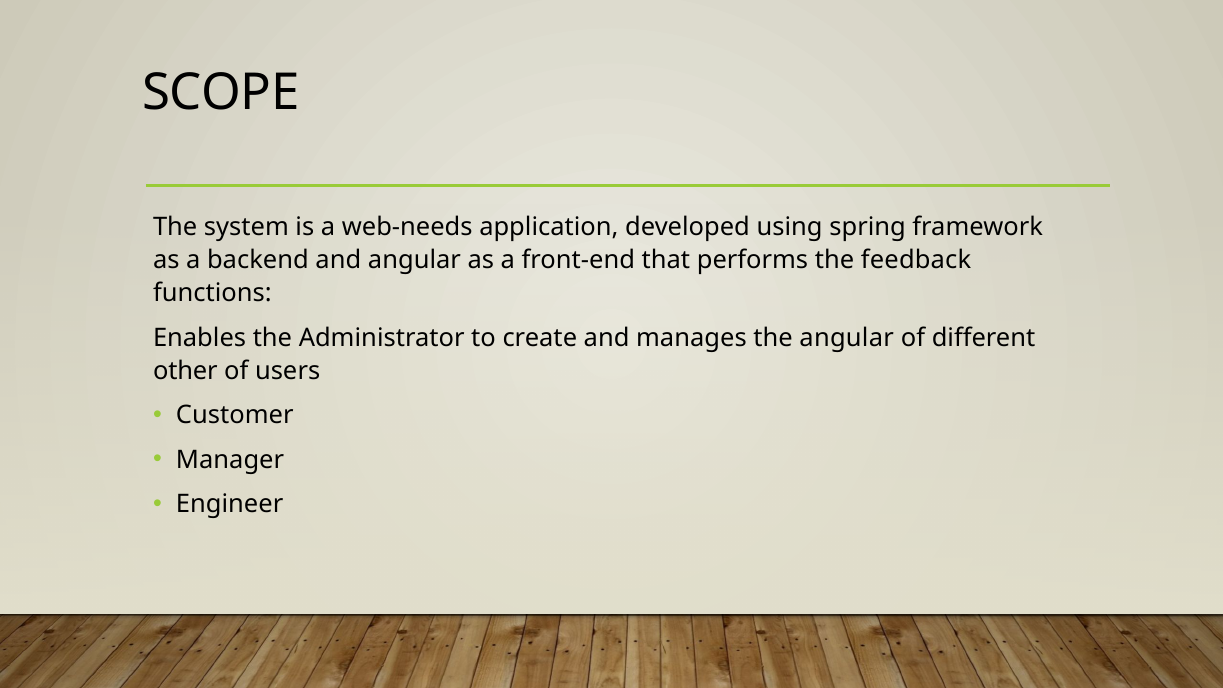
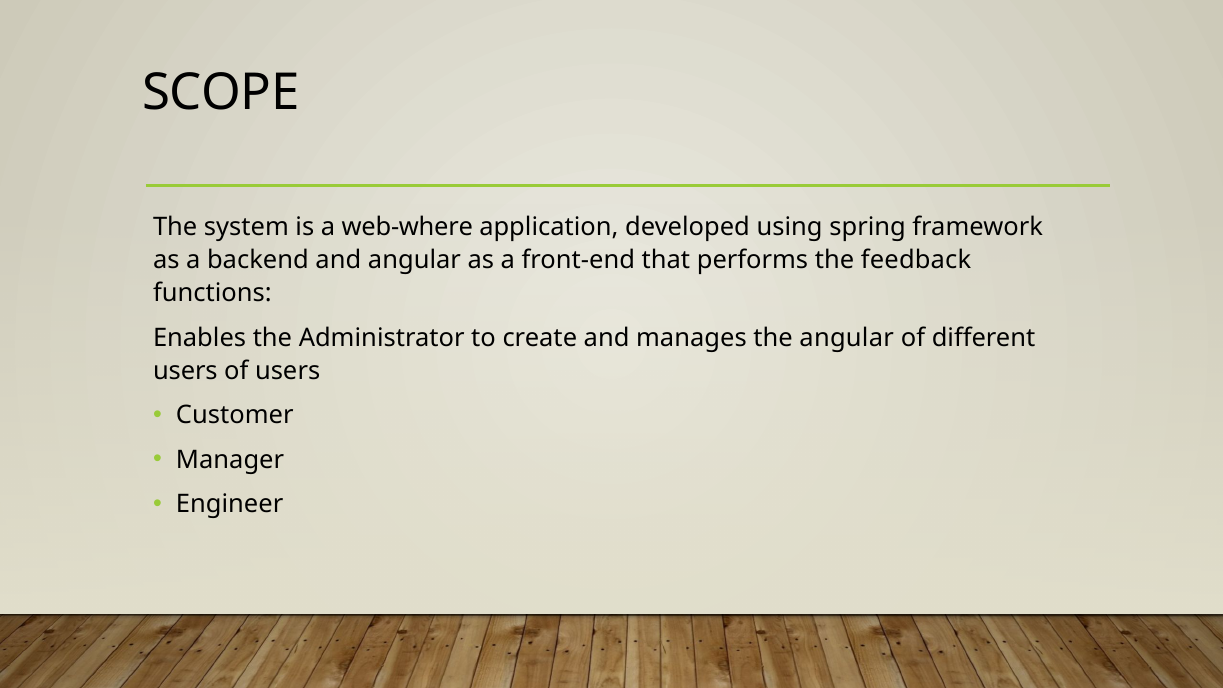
web-needs: web-needs -> web-where
other at (185, 371): other -> users
